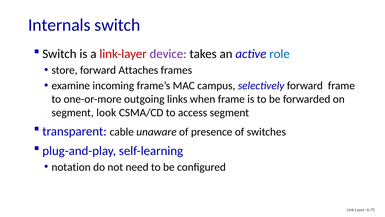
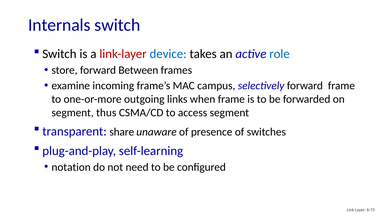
device colour: purple -> blue
Attaches: Attaches -> Between
look: look -> thus
cable: cable -> share
